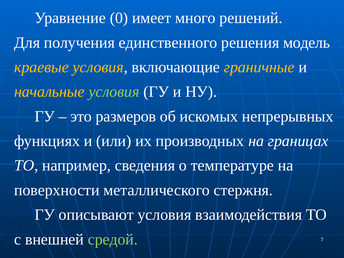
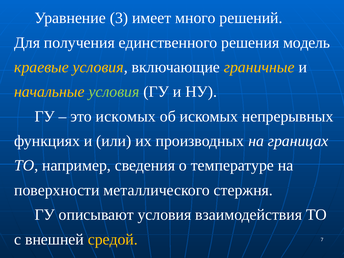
0: 0 -> 3
это размеров: размеров -> искомых
средой colour: light green -> yellow
